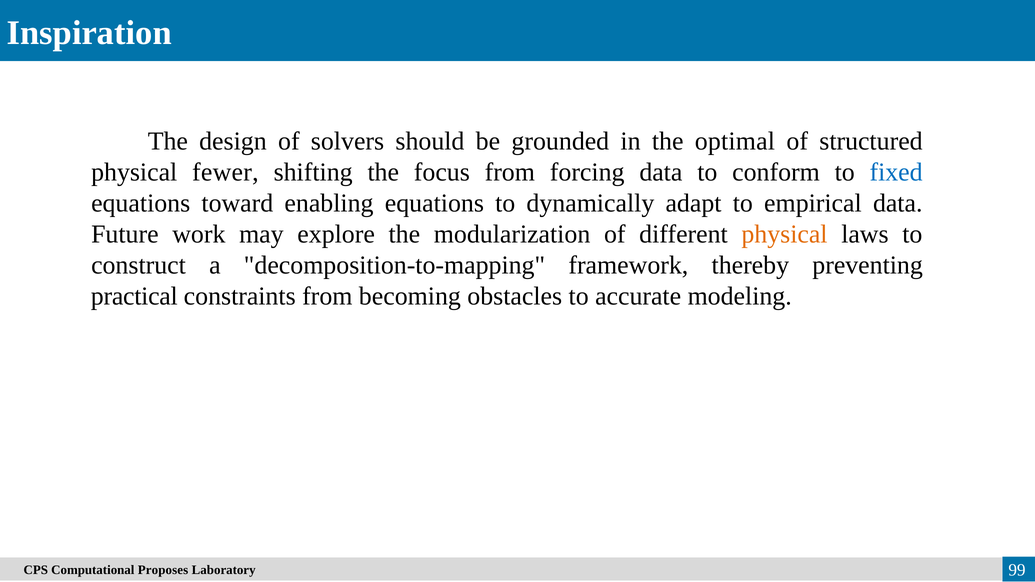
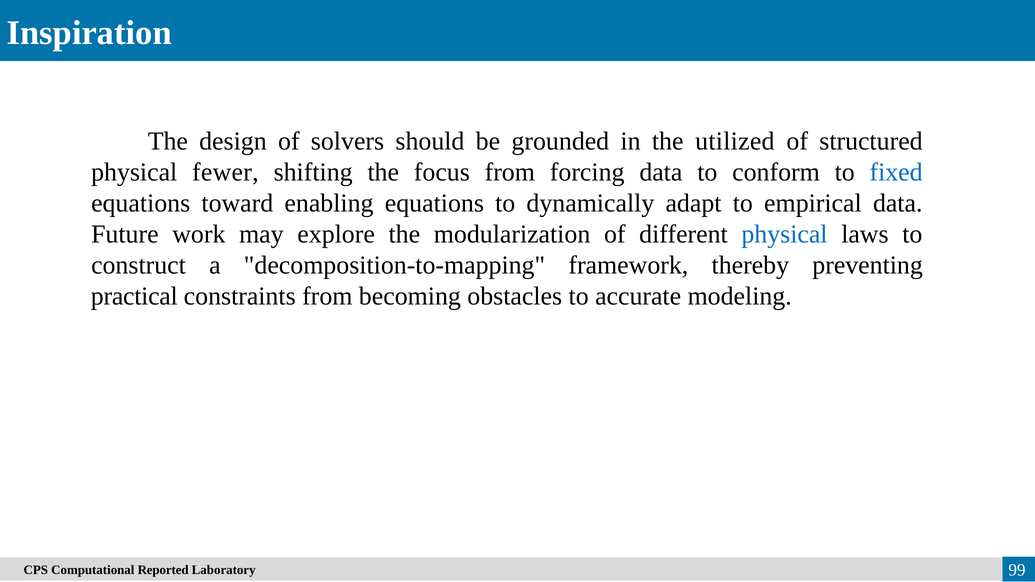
optimal: optimal -> utilized
physical at (784, 234) colour: orange -> blue
Proposes: Proposes -> Reported
